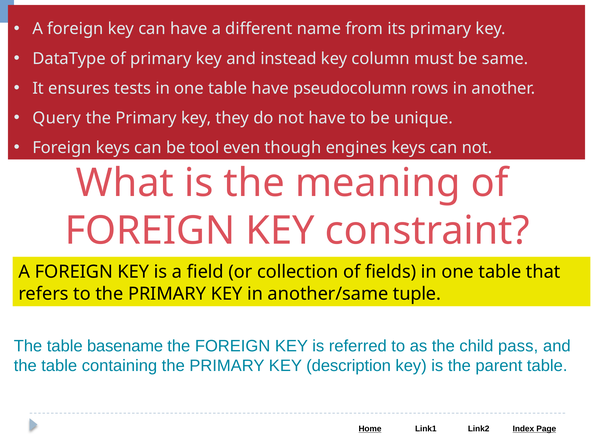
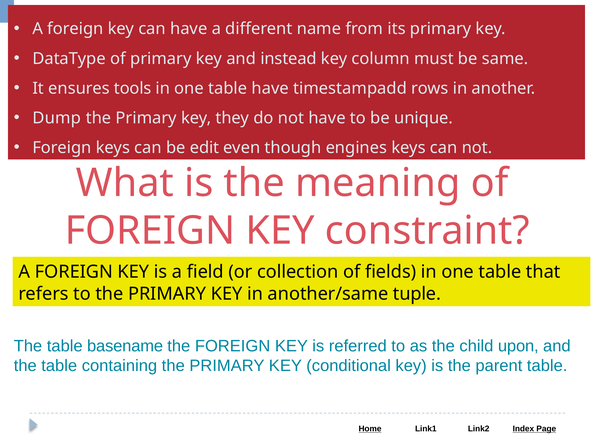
tests: tests -> tools
pseudocolumn: pseudocolumn -> timestampadd
Query: Query -> Dump
tool: tool -> edit
pass: pass -> upon
description: description -> conditional
